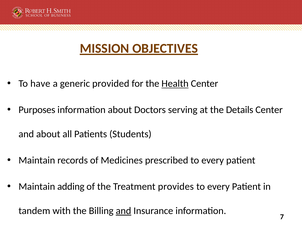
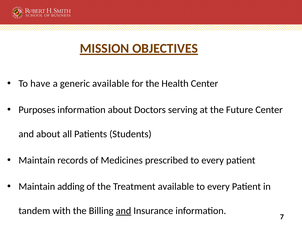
generic provided: provided -> available
Health underline: present -> none
Details: Details -> Future
Treatment provides: provides -> available
